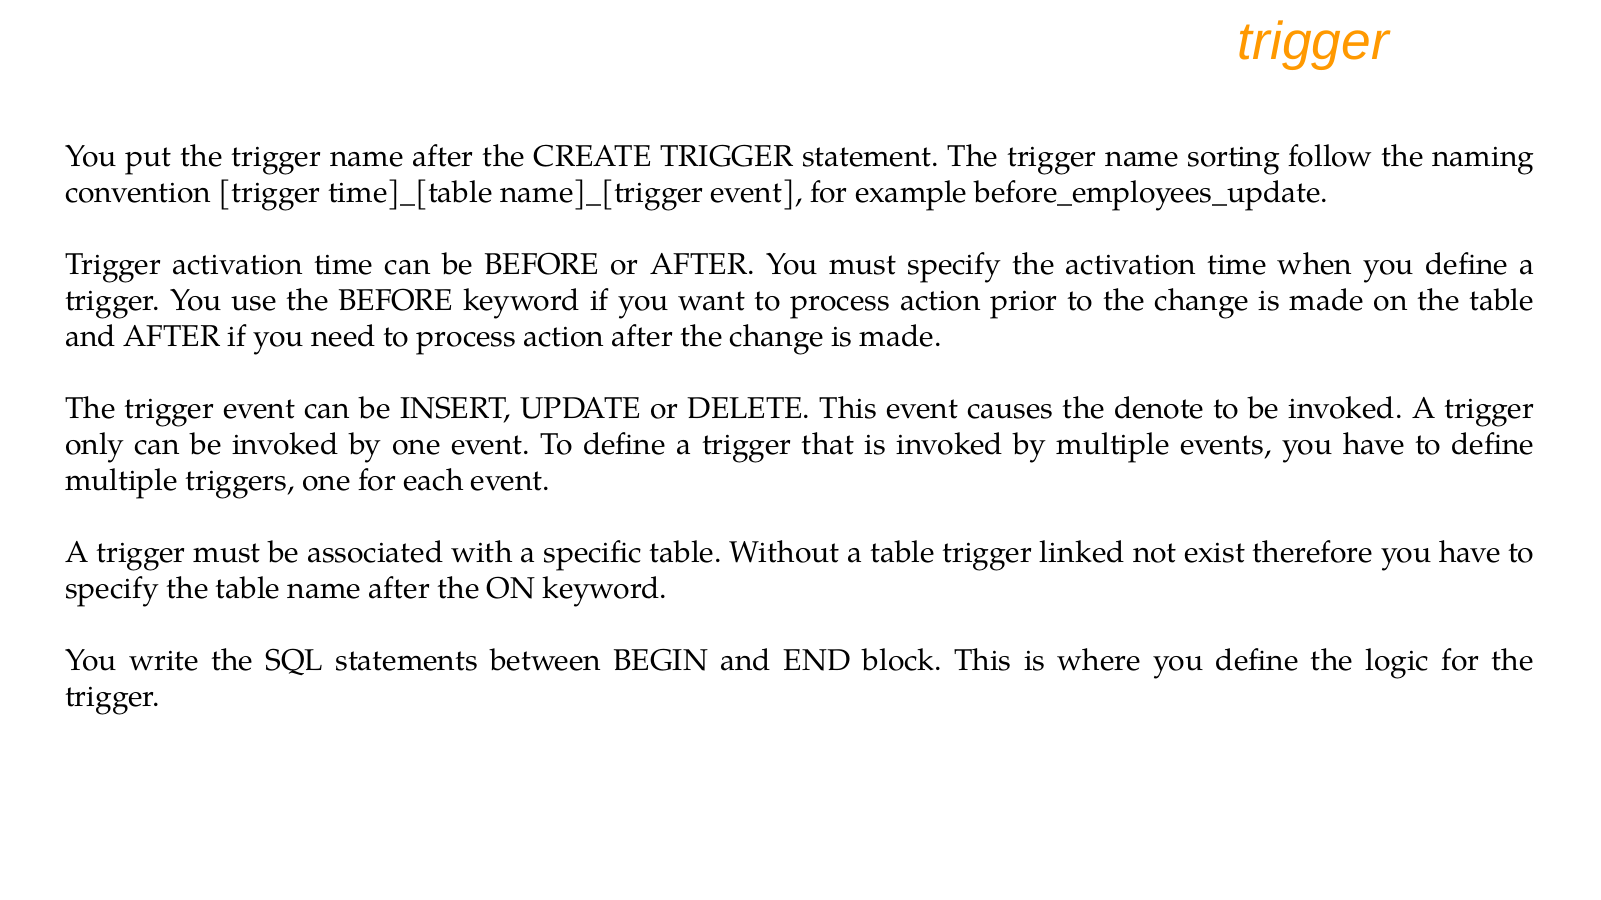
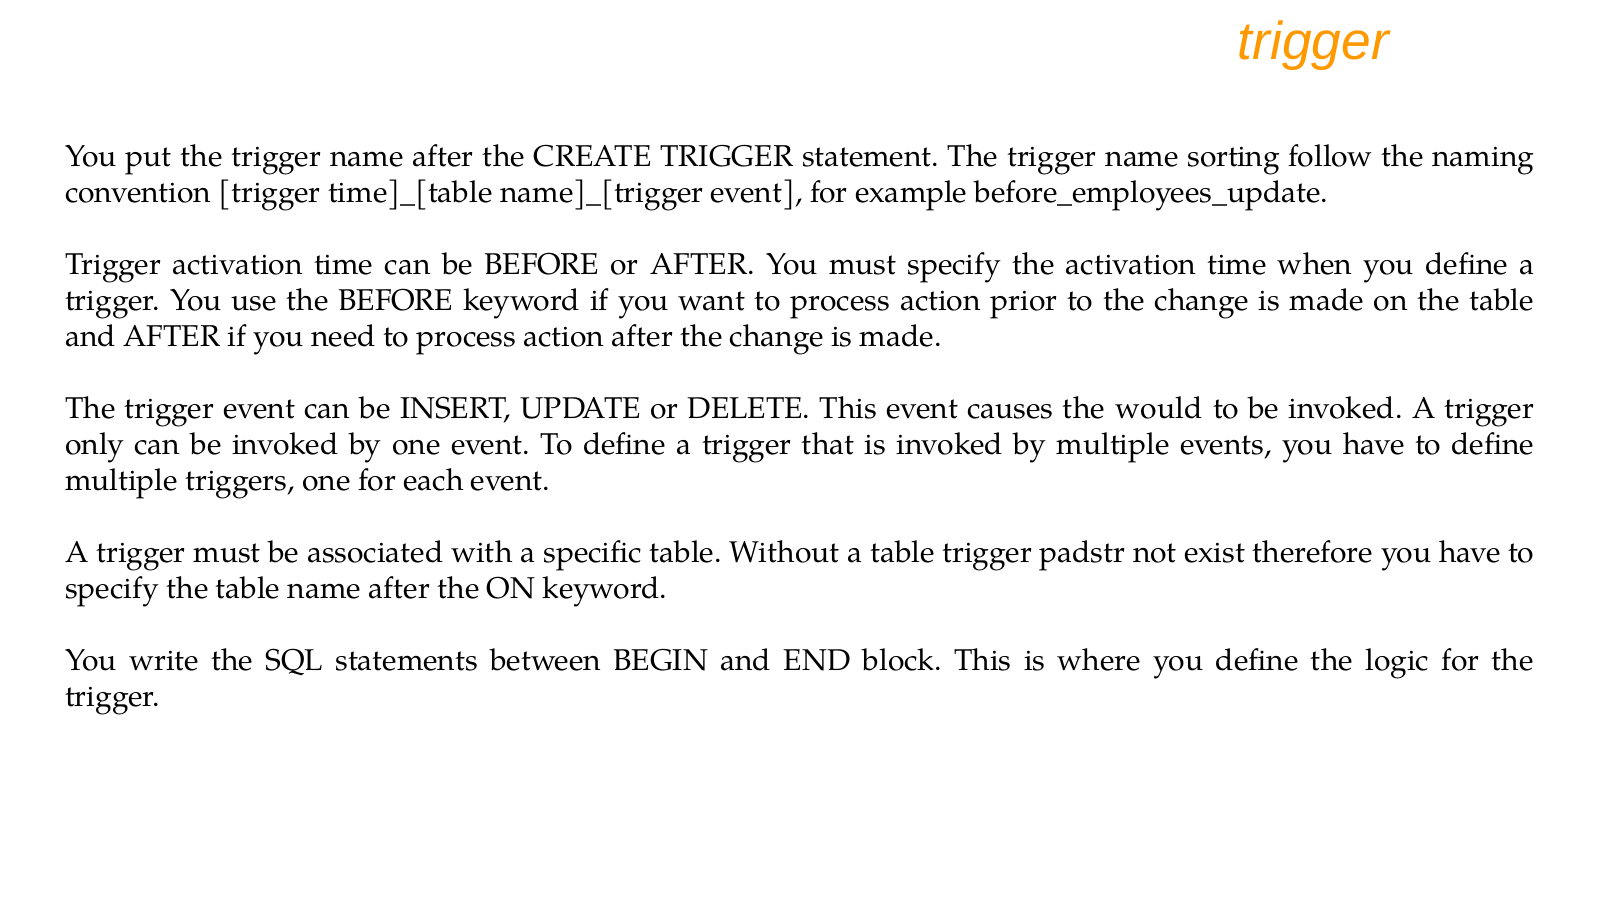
denote: denote -> would
linked: linked -> padstr
